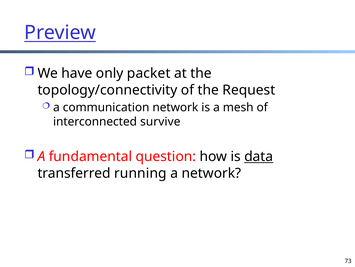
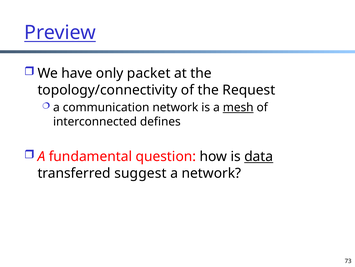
mesh underline: none -> present
survive: survive -> defines
running: running -> suggest
